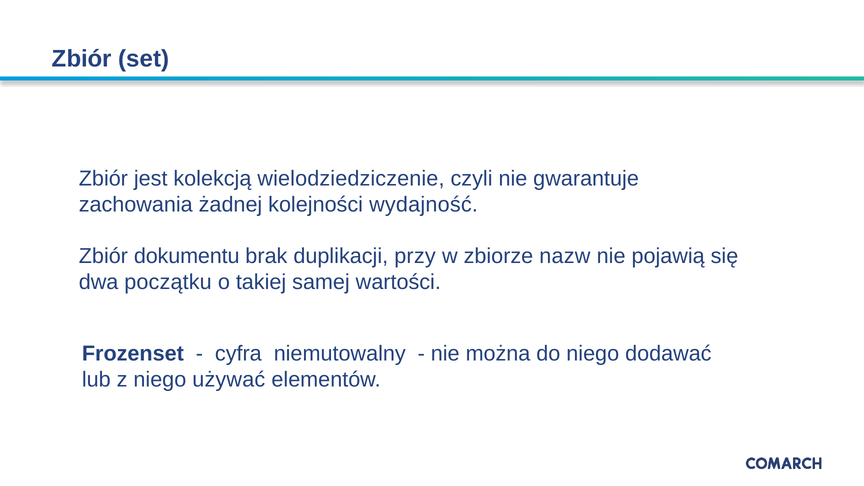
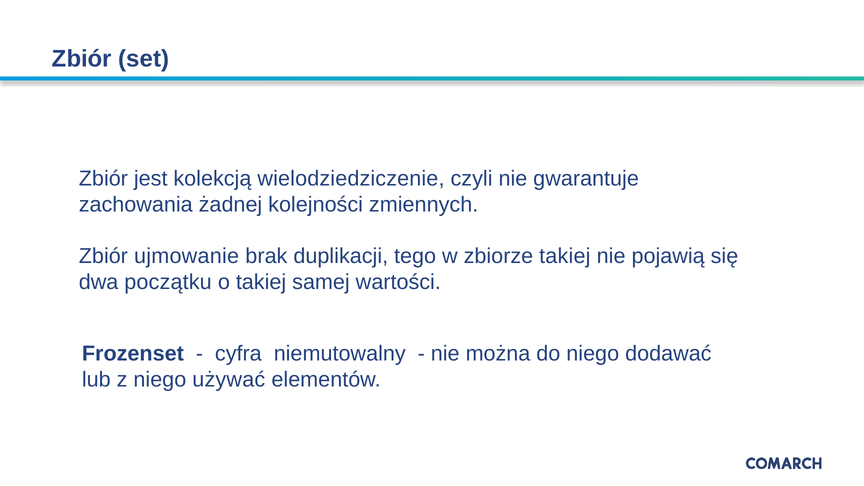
wydajność: wydajność -> zmiennych
dokumentu: dokumentu -> ujmowanie
przy: przy -> tego
zbiorze nazw: nazw -> takiej
